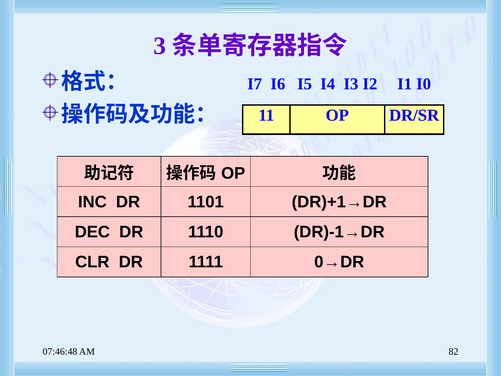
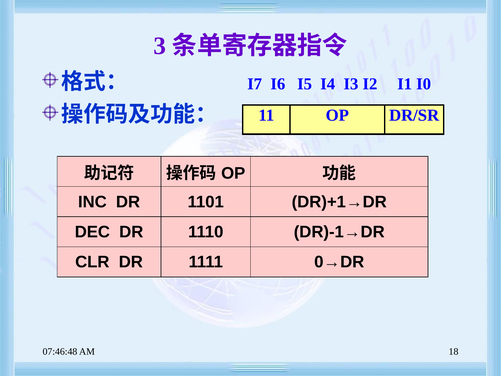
82: 82 -> 18
